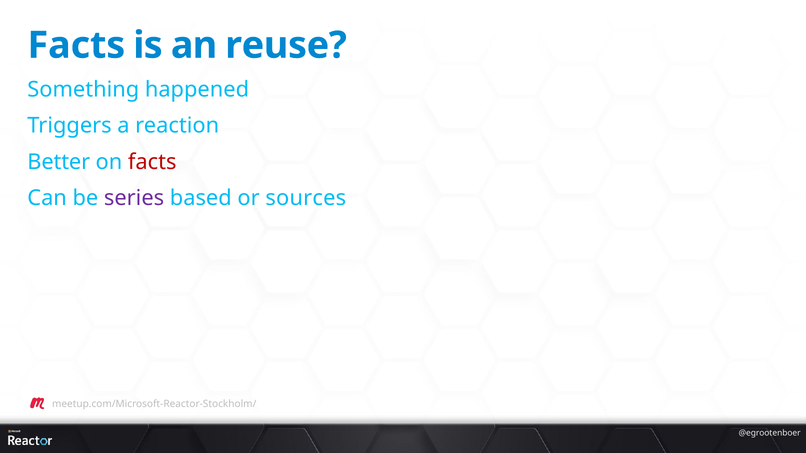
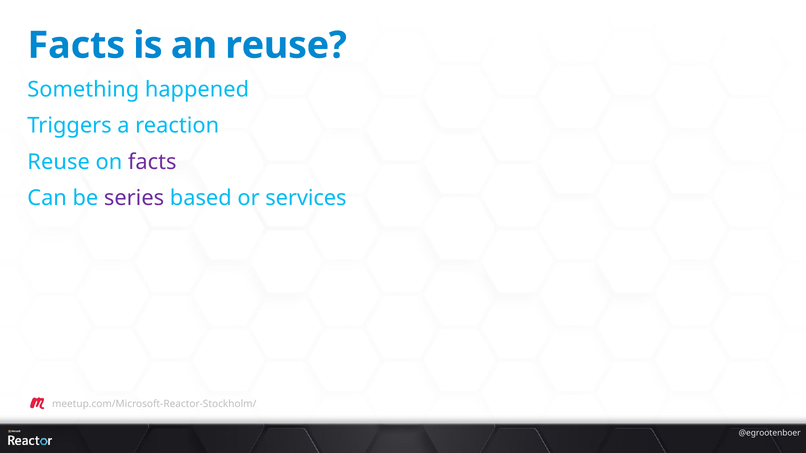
Better at (59, 162): Better -> Reuse
facts at (152, 162) colour: red -> purple
sources: sources -> services
